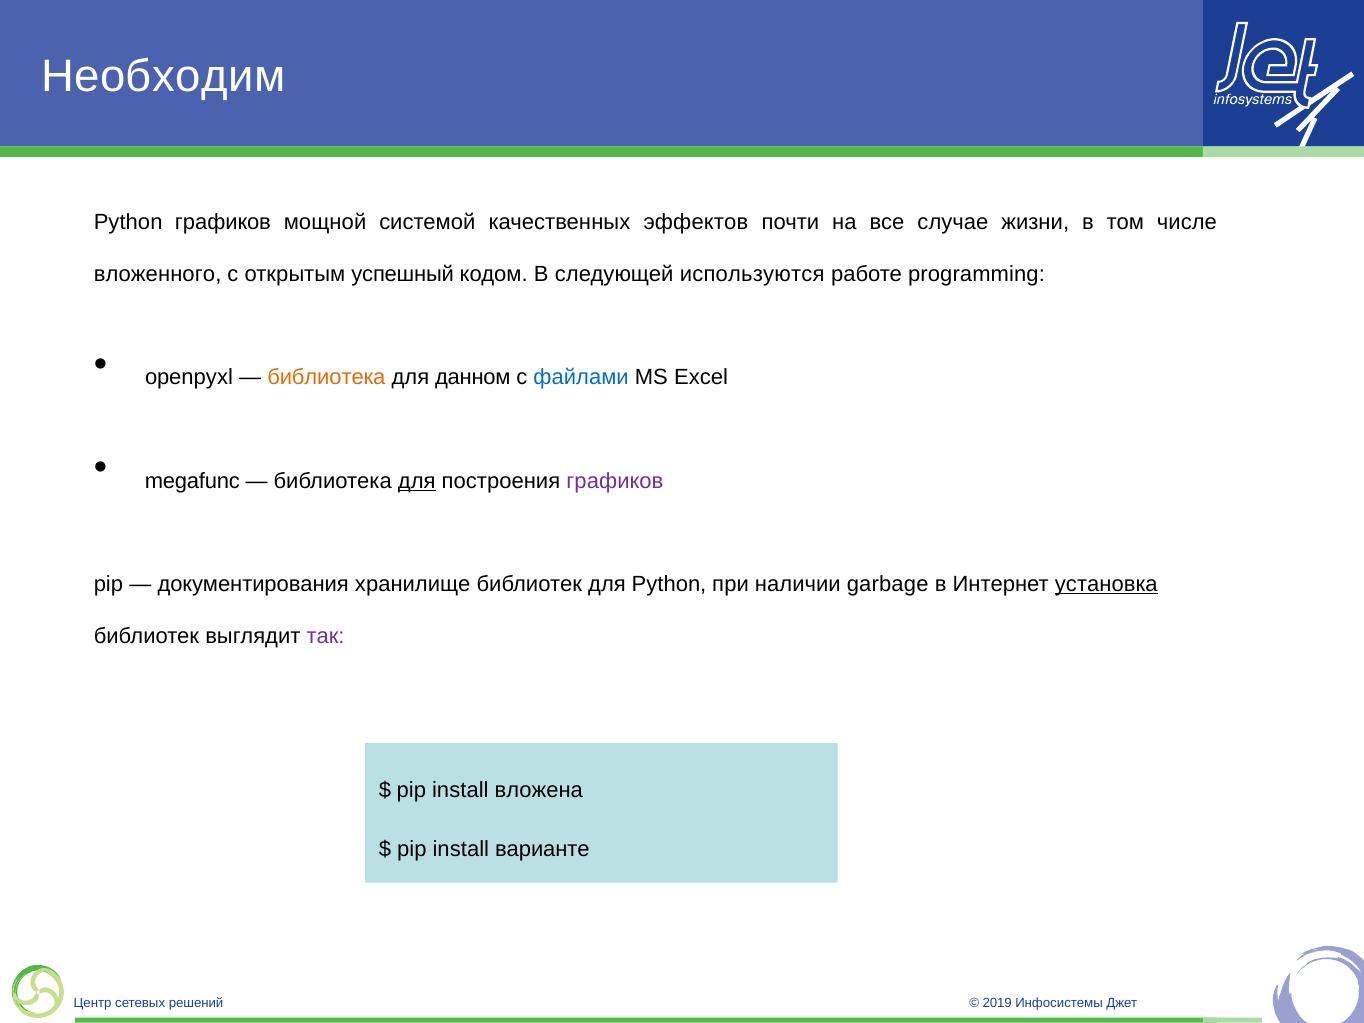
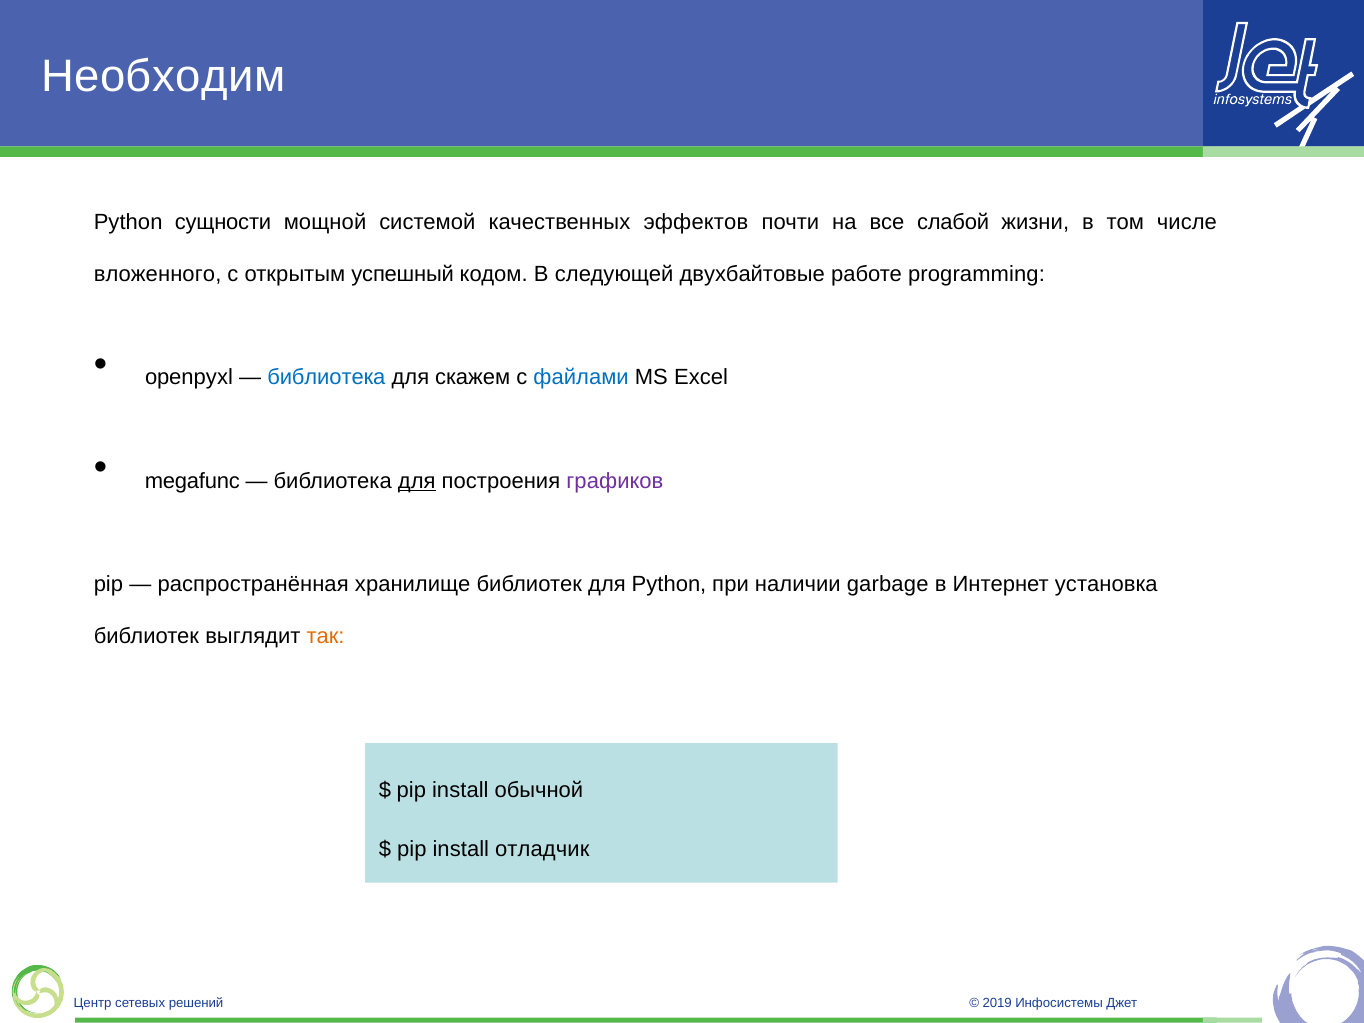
Python графиков: графиков -> сущности
случае: случае -> слабой
используются: используются -> двухбайтовые
библиотека at (326, 377) colour: orange -> blue
данном: данном -> скажем
документирования: документирования -> распространённая
установка underline: present -> none
так colour: purple -> orange
вложена: вложена -> обычной
варианте: варианте -> отладчик
